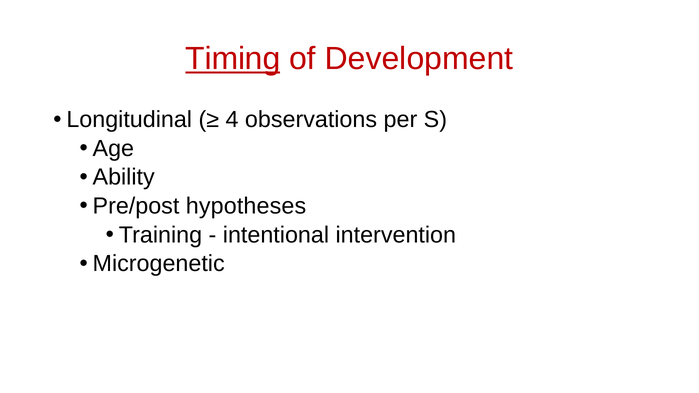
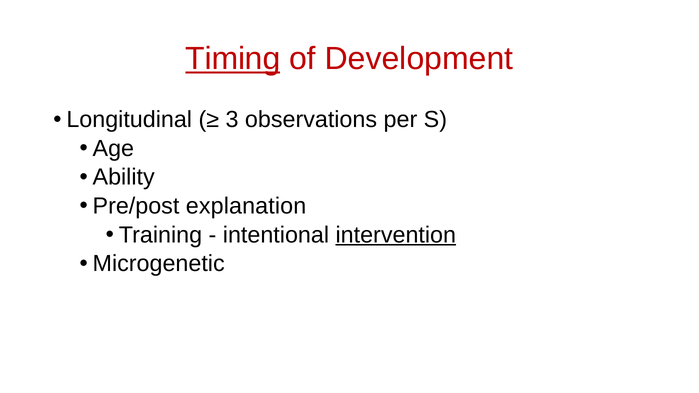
4: 4 -> 3
hypotheses: hypotheses -> explanation
intervention underline: none -> present
